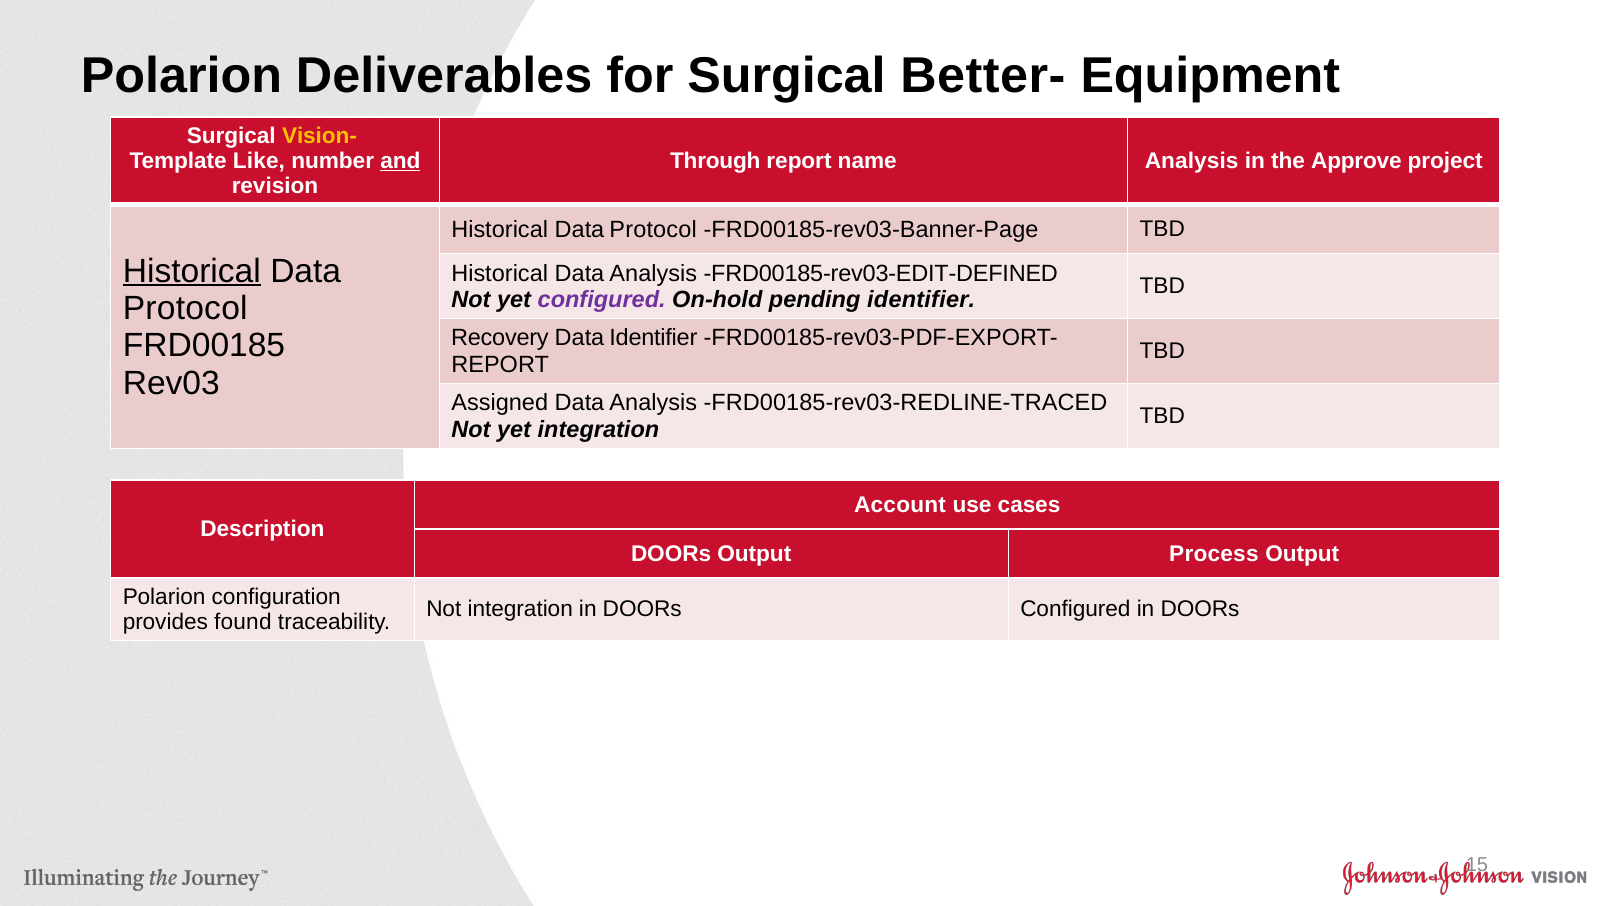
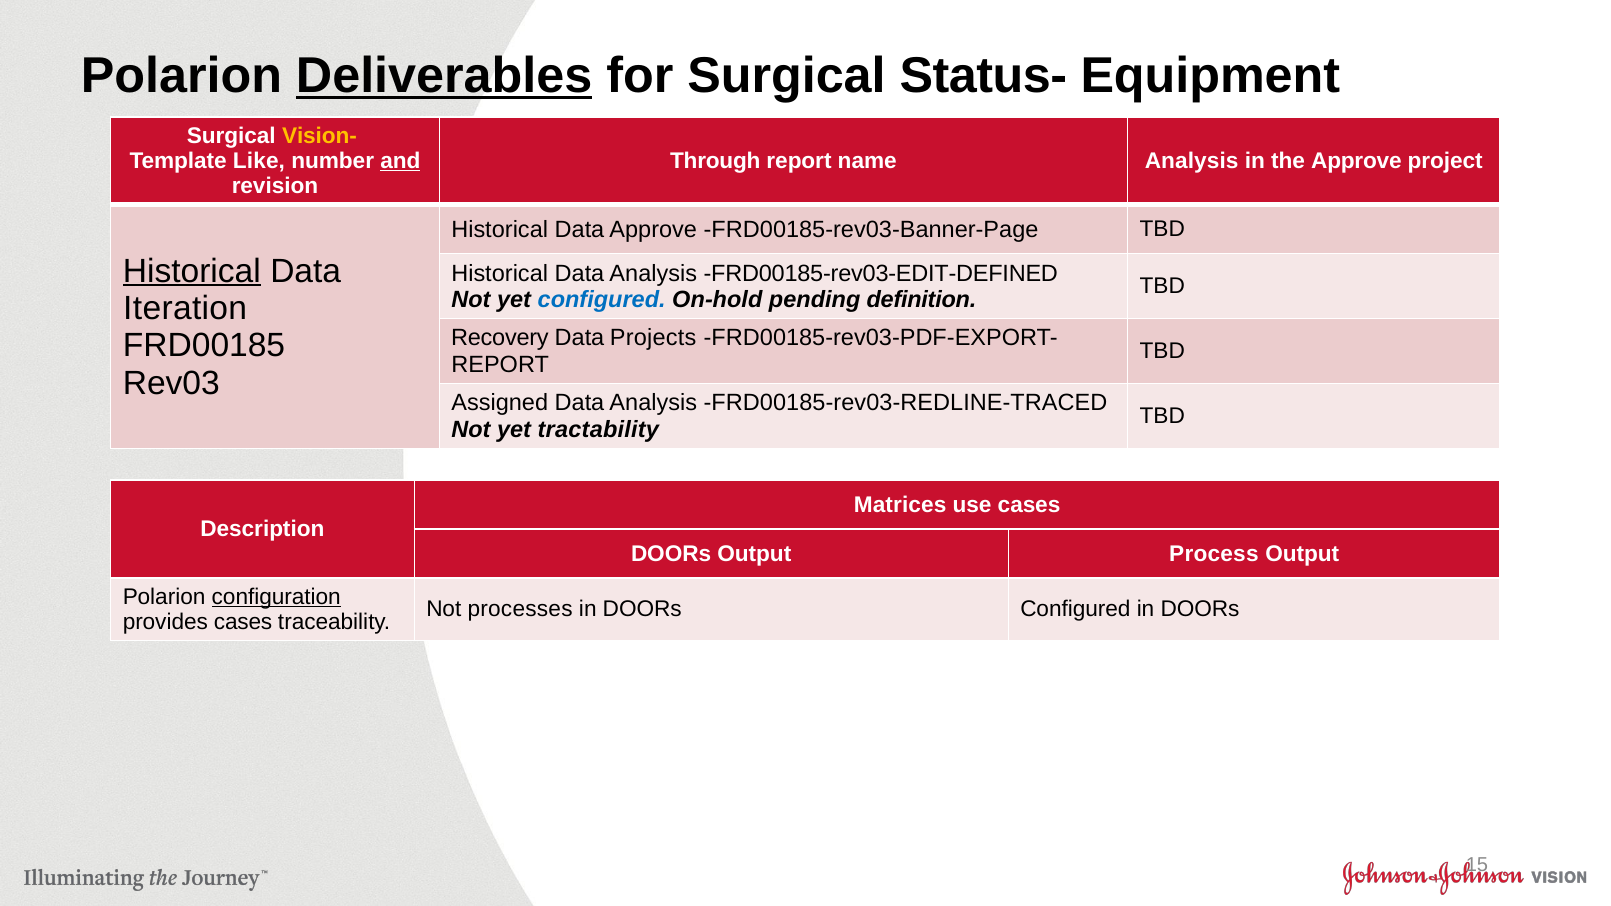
Deliverables underline: none -> present
Better-: Better- -> Status-
Protocol at (653, 230): Protocol -> Approve
configured at (602, 300) colour: purple -> blue
pending identifier: identifier -> definition
Protocol at (185, 308): Protocol -> Iteration
Data Identifier: Identifier -> Projects
yet integration: integration -> tractability
Account: Account -> Matrices
configuration underline: none -> present
Not integration: integration -> processes
provides found: found -> cases
